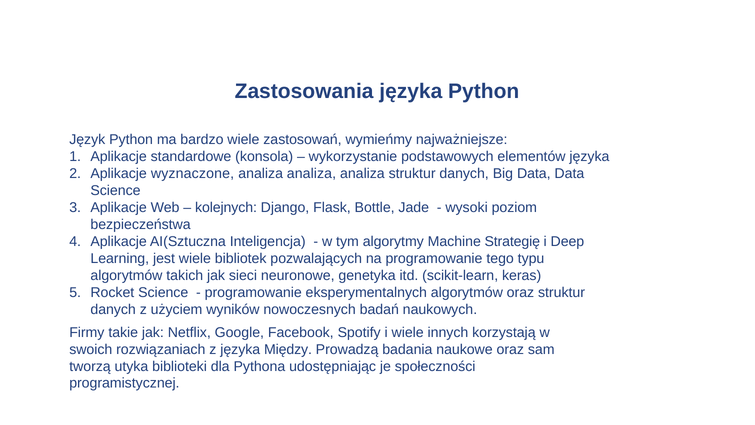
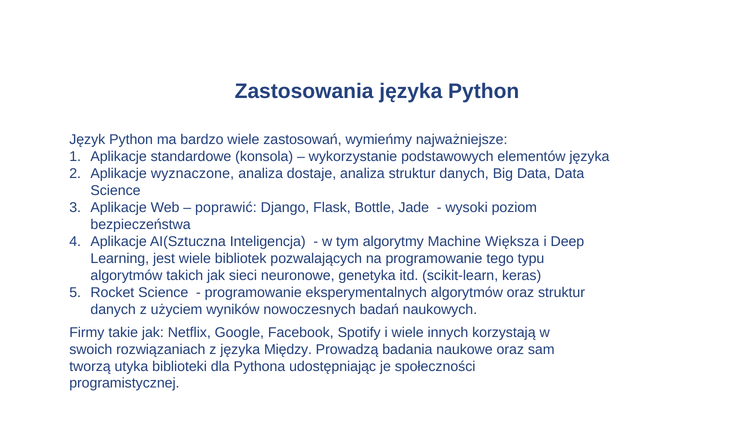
analiza at (311, 173): analiza -> dostaje
kolejnych: kolejnych -> poprawić
Strategię: Strategię -> Większa
